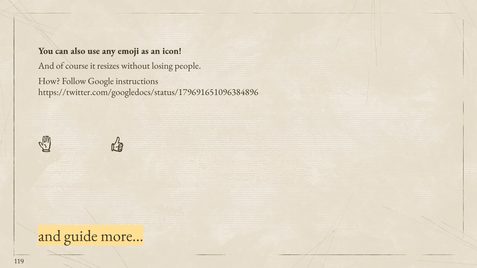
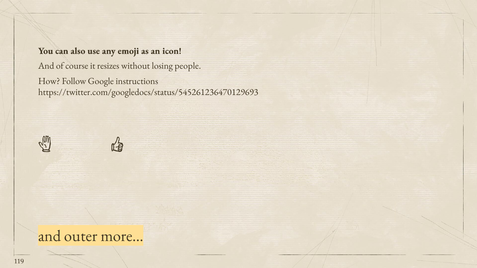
https://twitter.com/googledocs/status/179691651096384896: https://twitter.com/googledocs/status/179691651096384896 -> https://twitter.com/googledocs/status/545261236470129693
guide: guide -> outer
